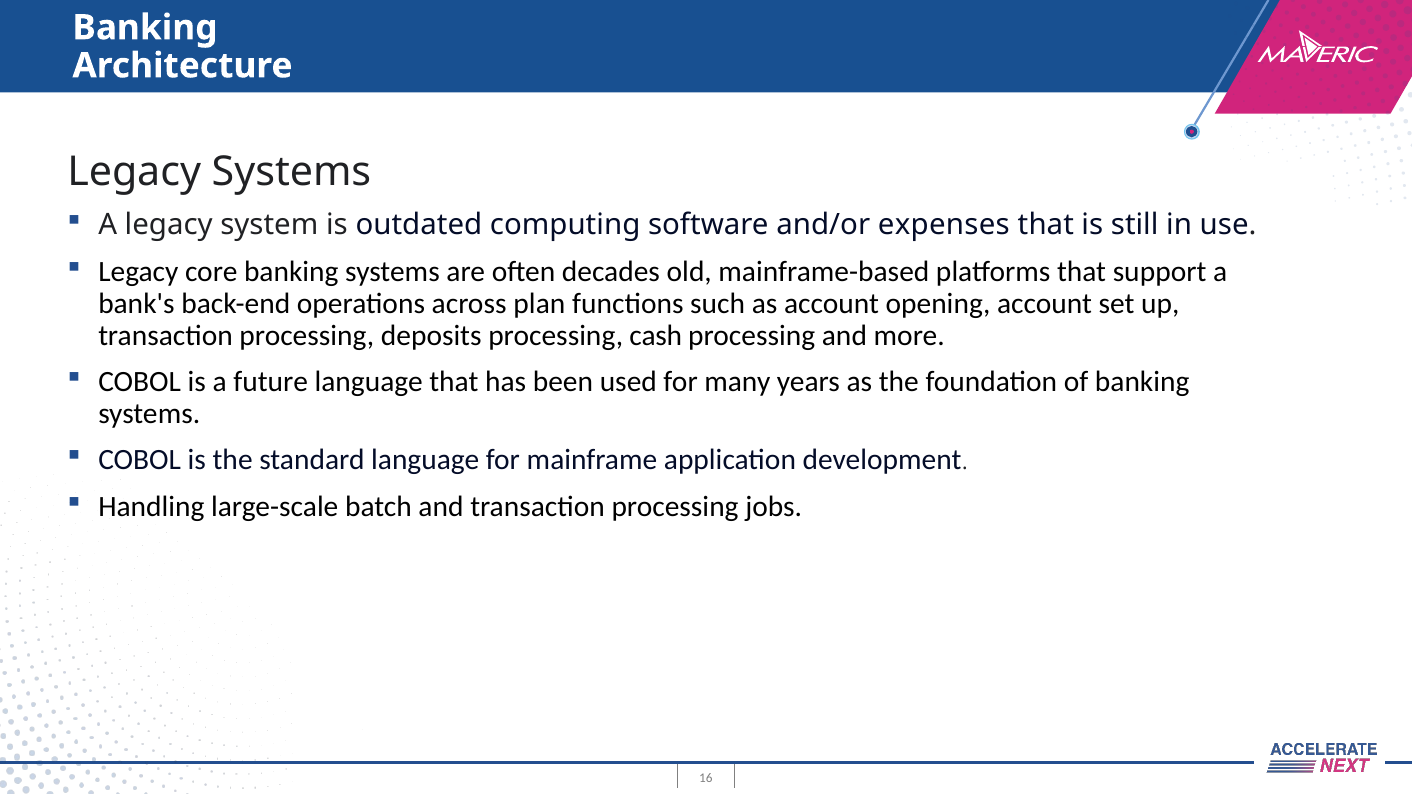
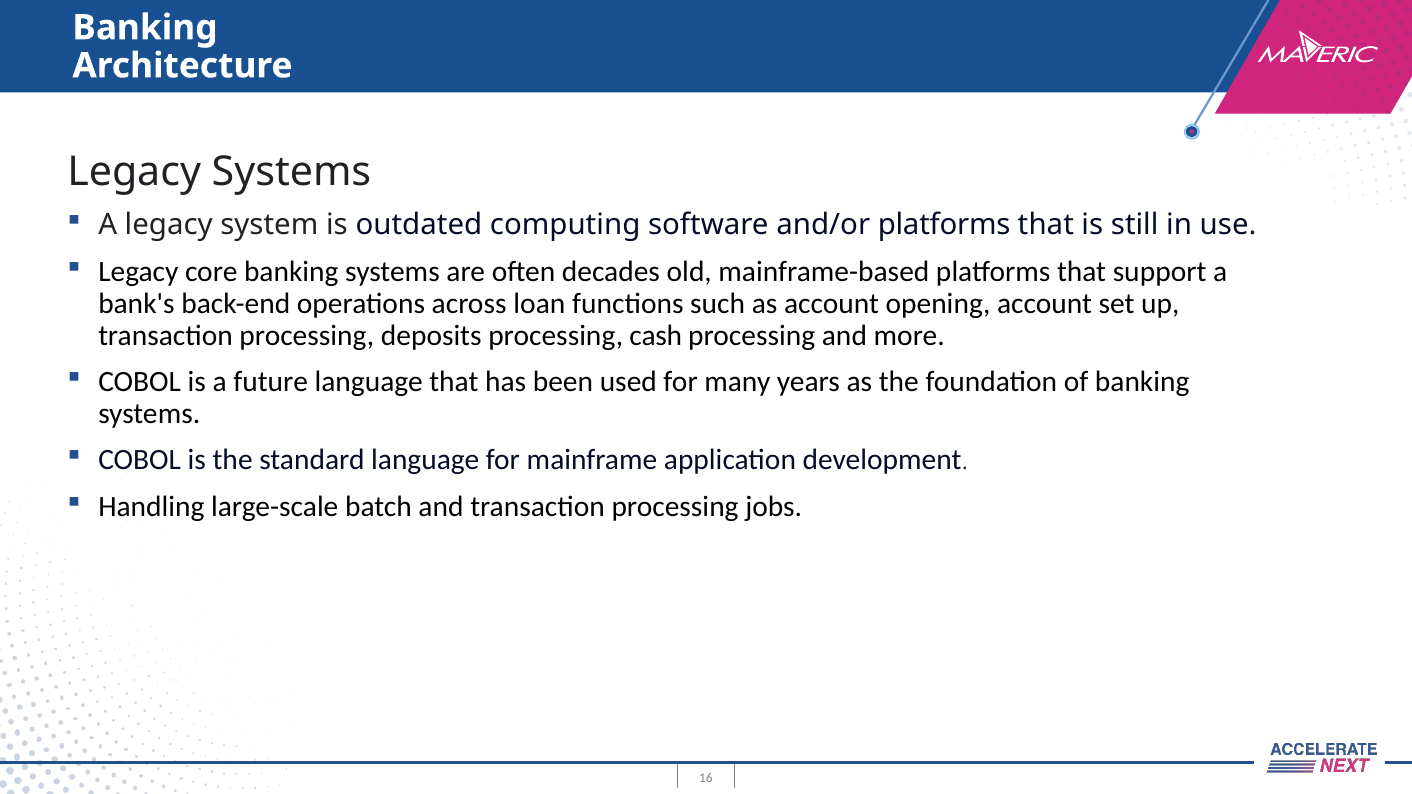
and/or expenses: expenses -> platforms
plan: plan -> loan
